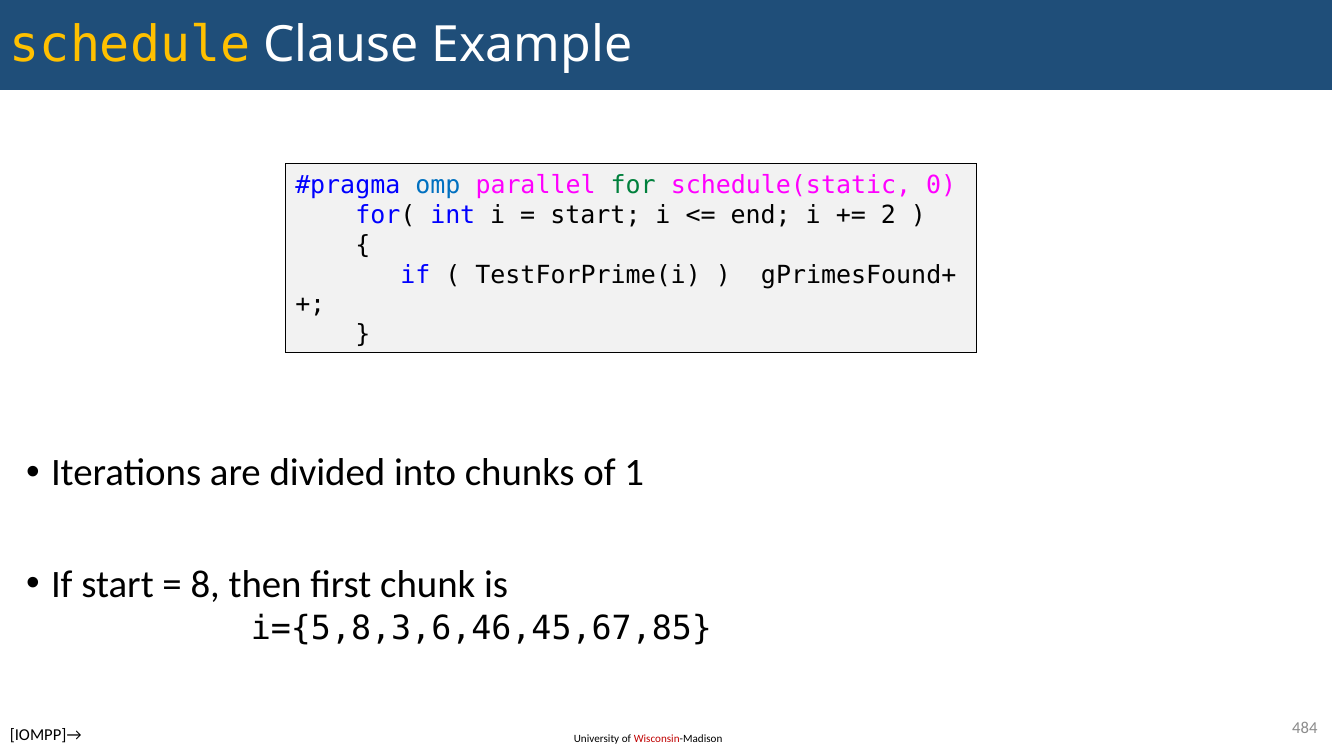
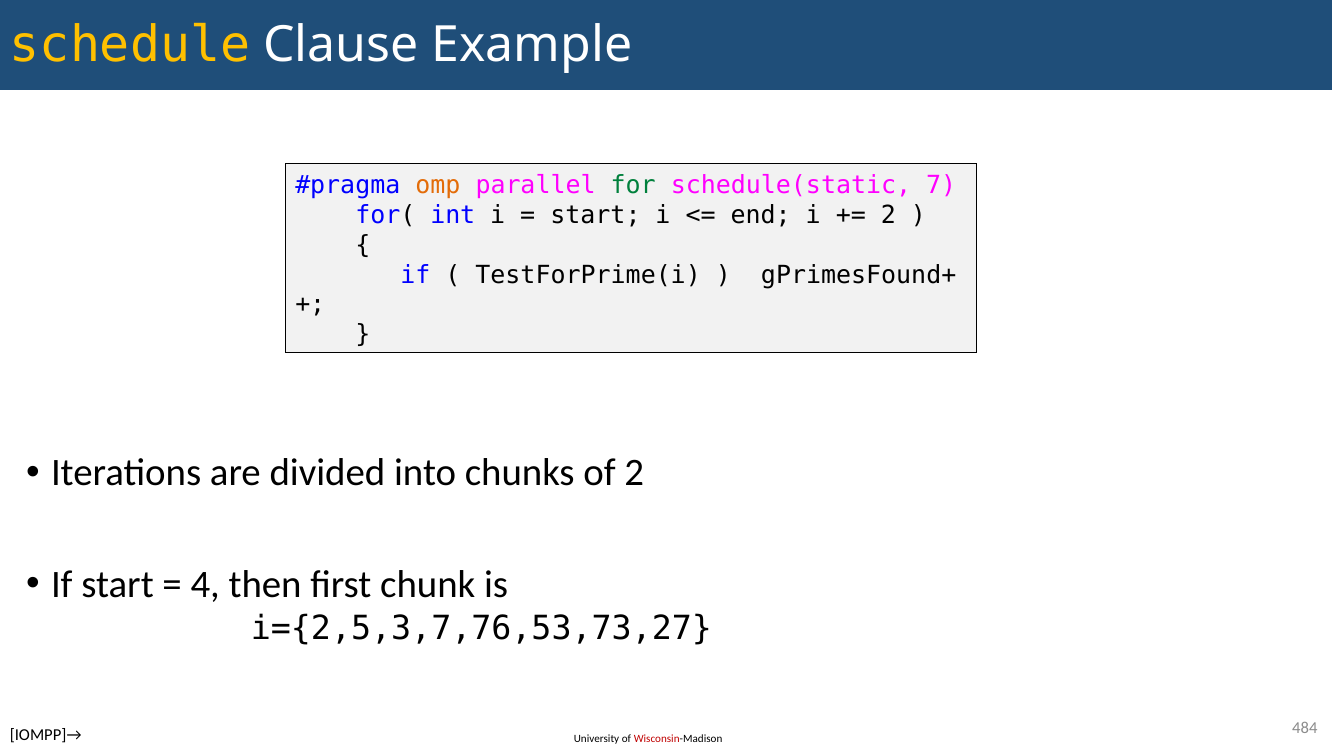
omp colour: blue -> orange
0: 0 -> 7
of 1: 1 -> 2
8: 8 -> 4
i={5,8,3,6,46,45,67,85: i={5,8,3,6,46,45,67,85 -> i={2,5,3,7,76,53,73,27
